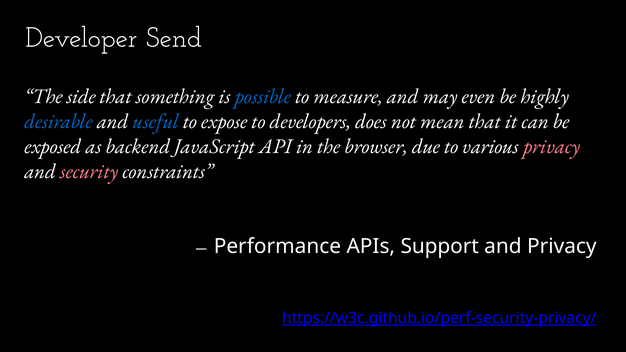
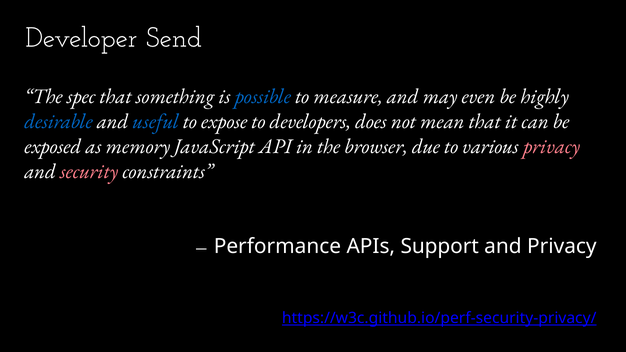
side: side -> spec
backend: backend -> memory
